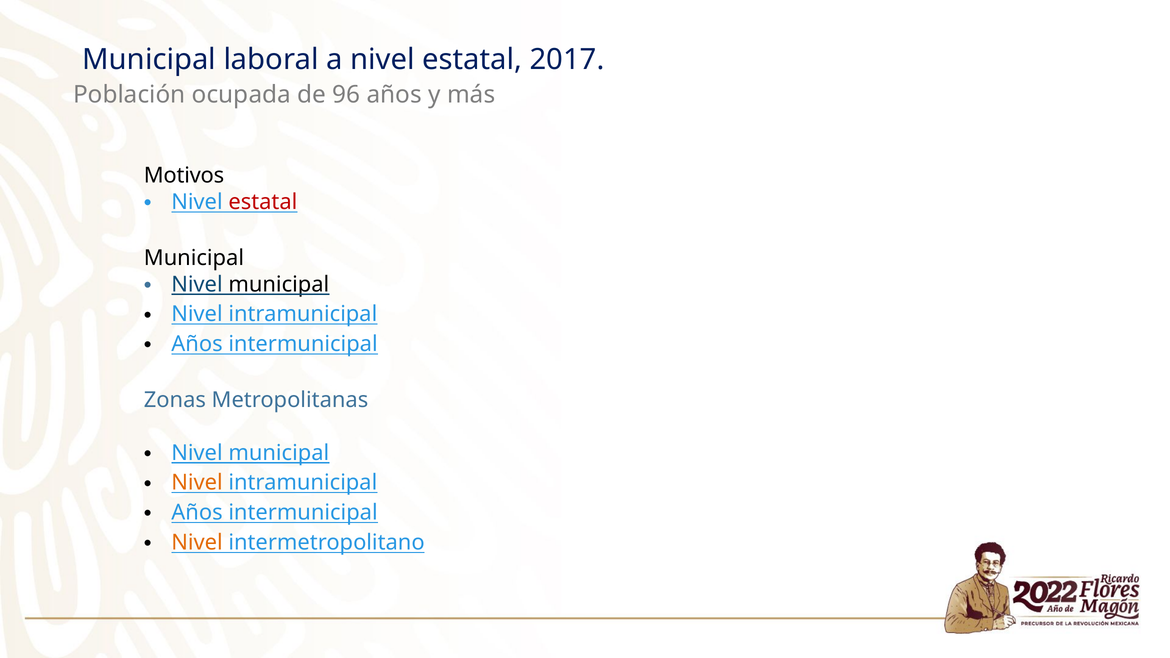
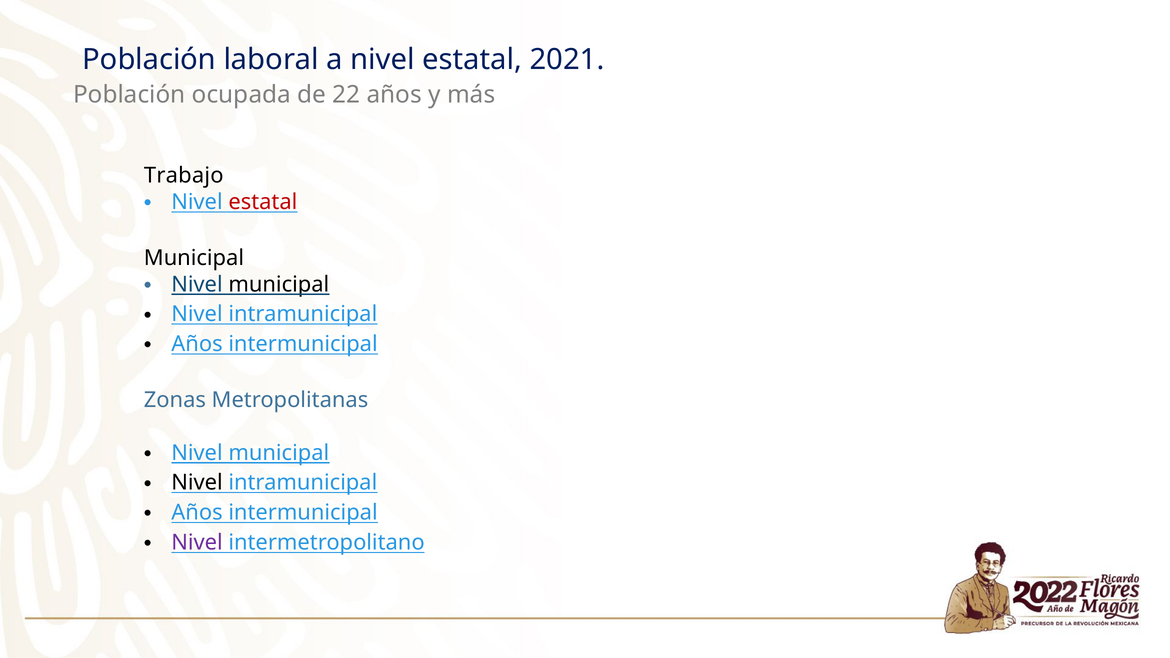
Municipal at (149, 60): Municipal -> Población
2017: 2017 -> 2021
96: 96 -> 22
Motivos: Motivos -> Trabajo
Nivel at (197, 483) colour: orange -> black
Nivel at (197, 542) colour: orange -> purple
